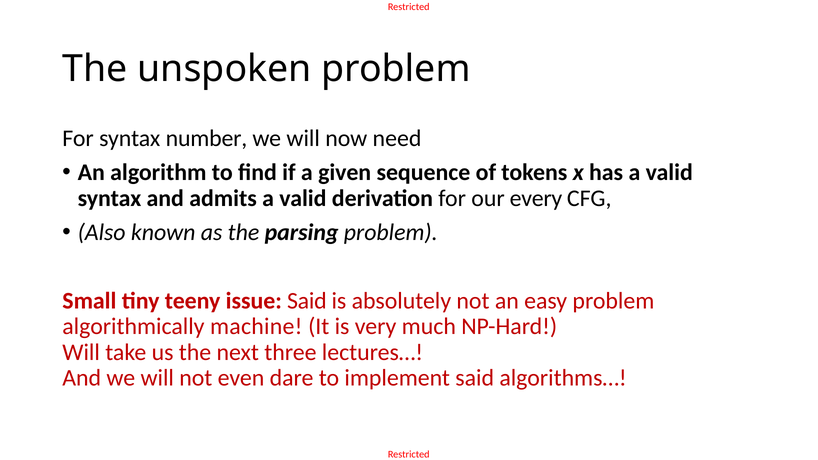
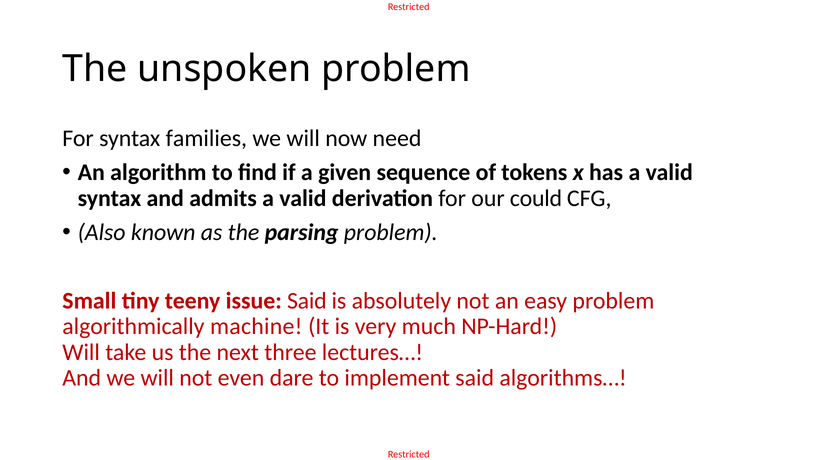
number: number -> families
every: every -> could
